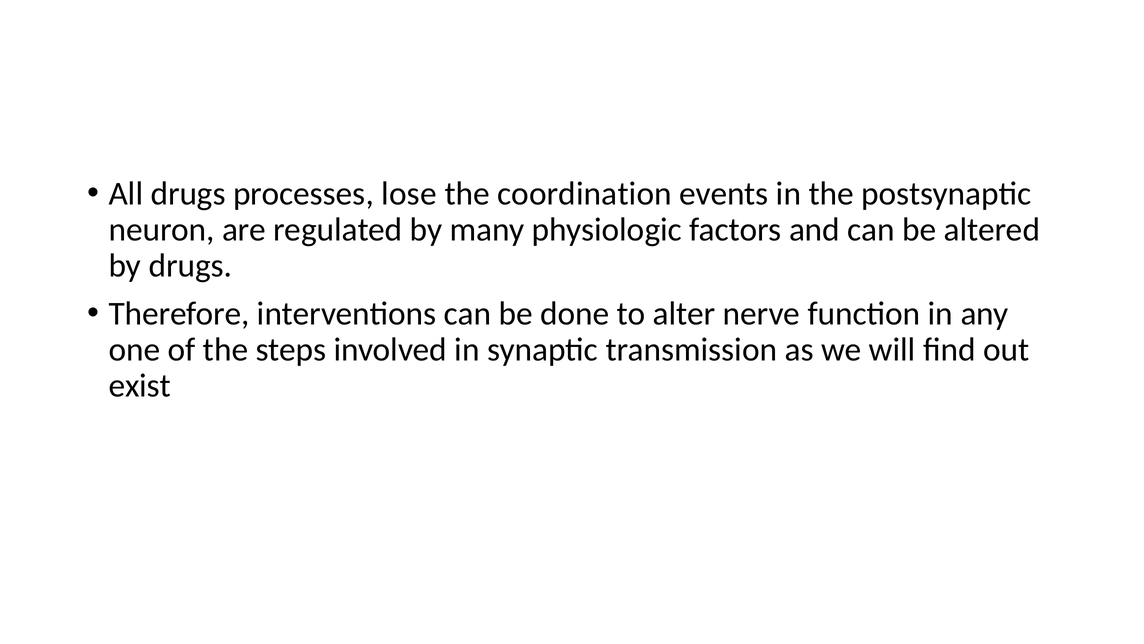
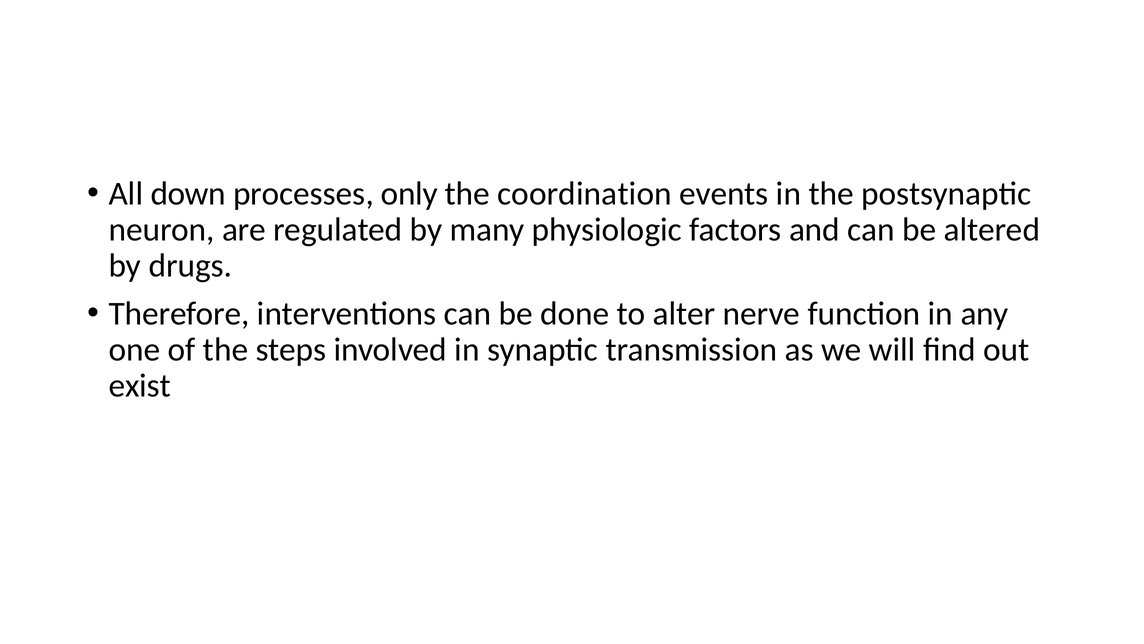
All drugs: drugs -> down
lose: lose -> only
